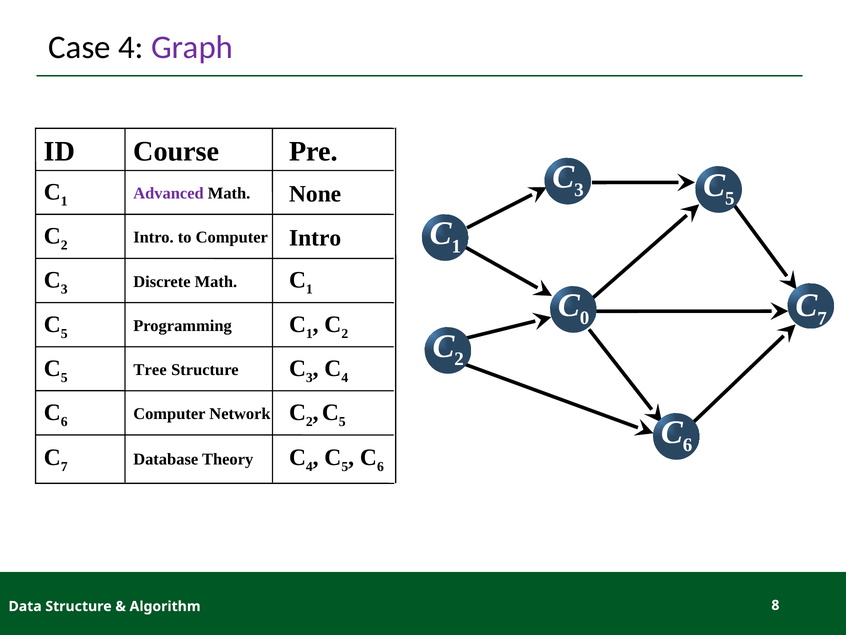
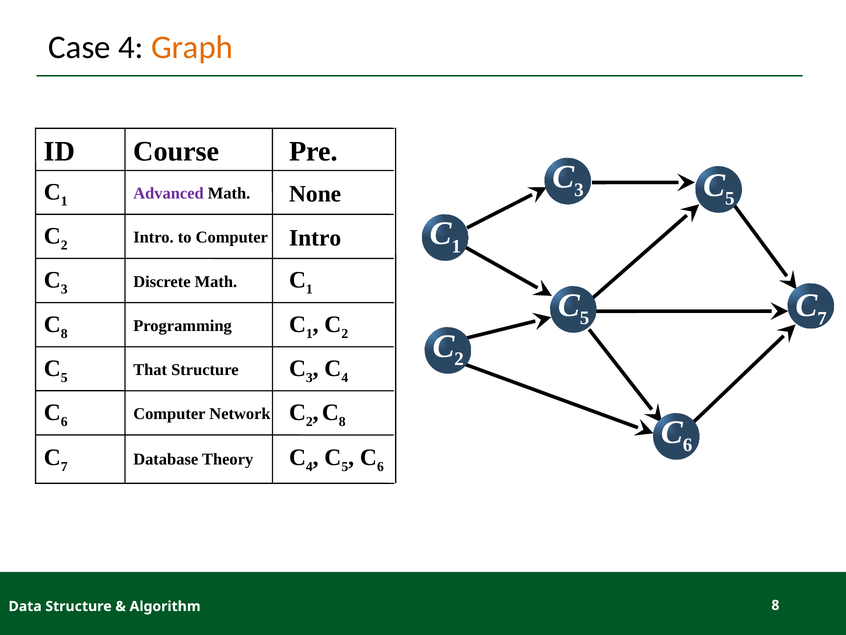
Graph colour: purple -> orange
0 at (585, 318): 0 -> 5
5 at (64, 333): 5 -> 8
Tree: Tree -> That
5 at (342, 421): 5 -> 8
